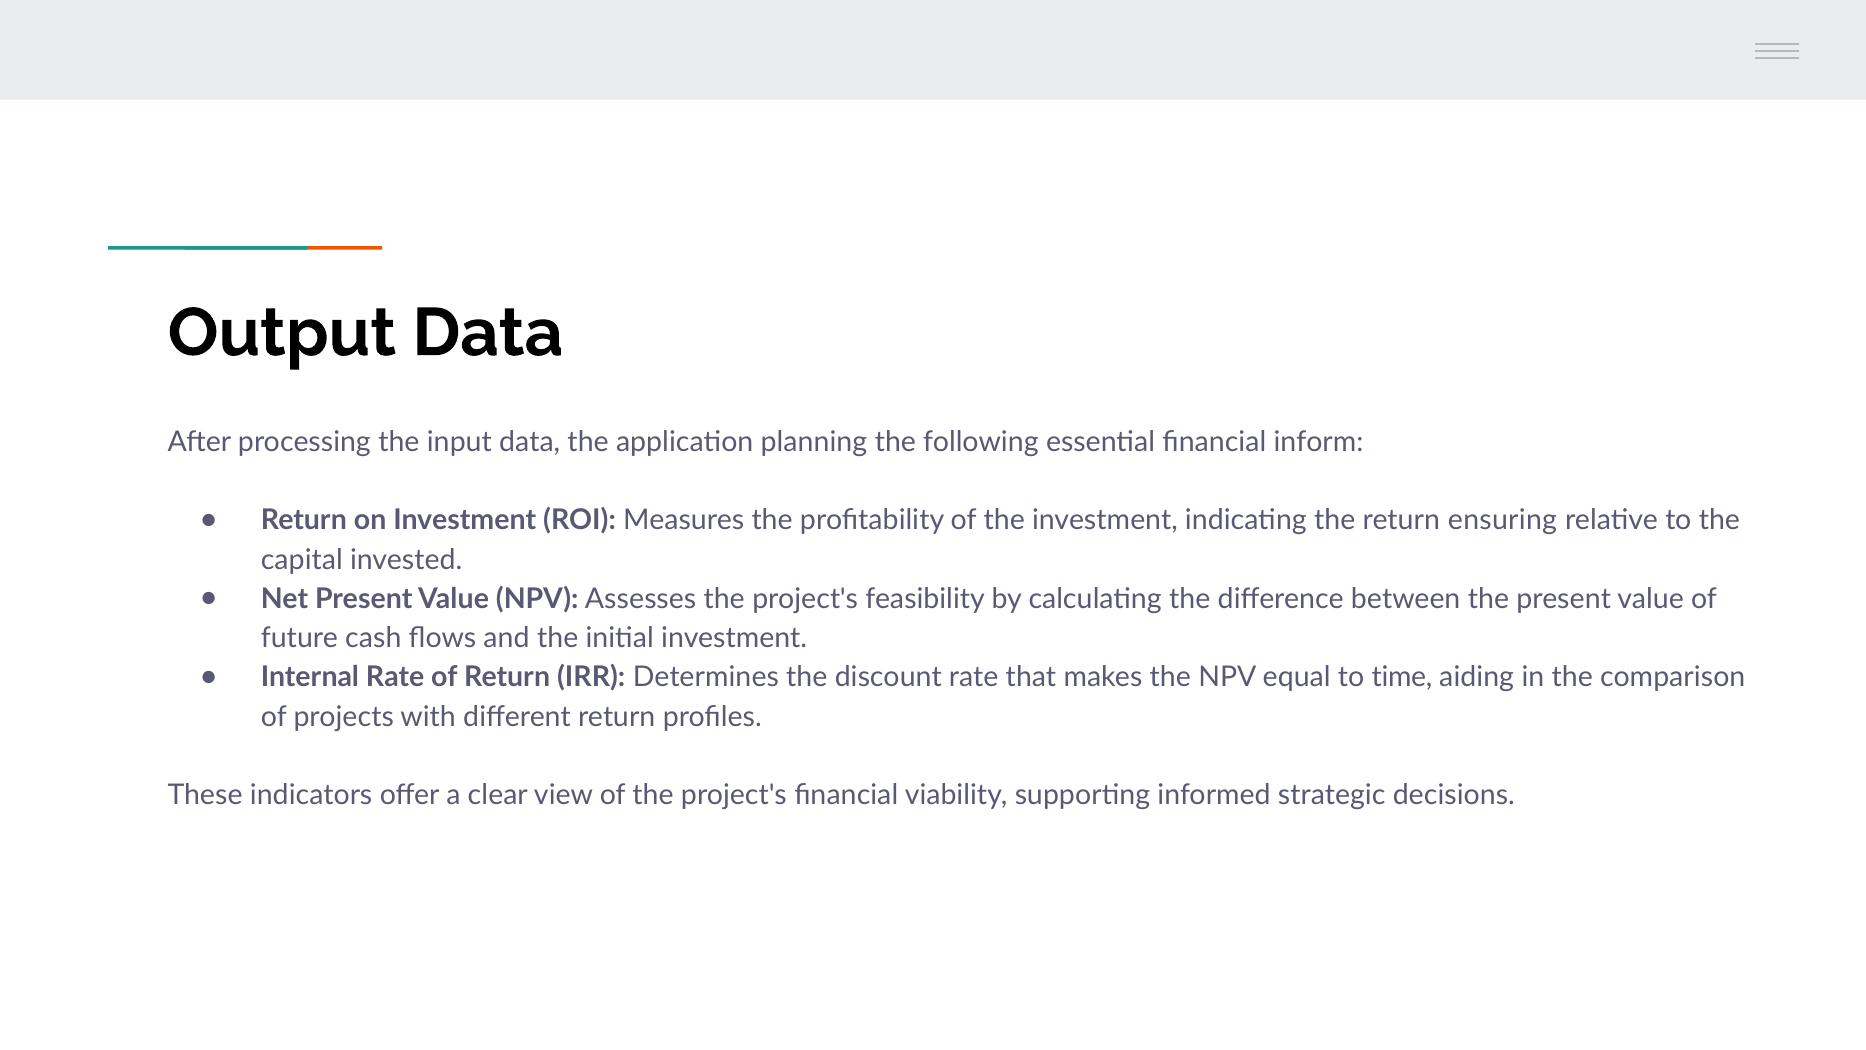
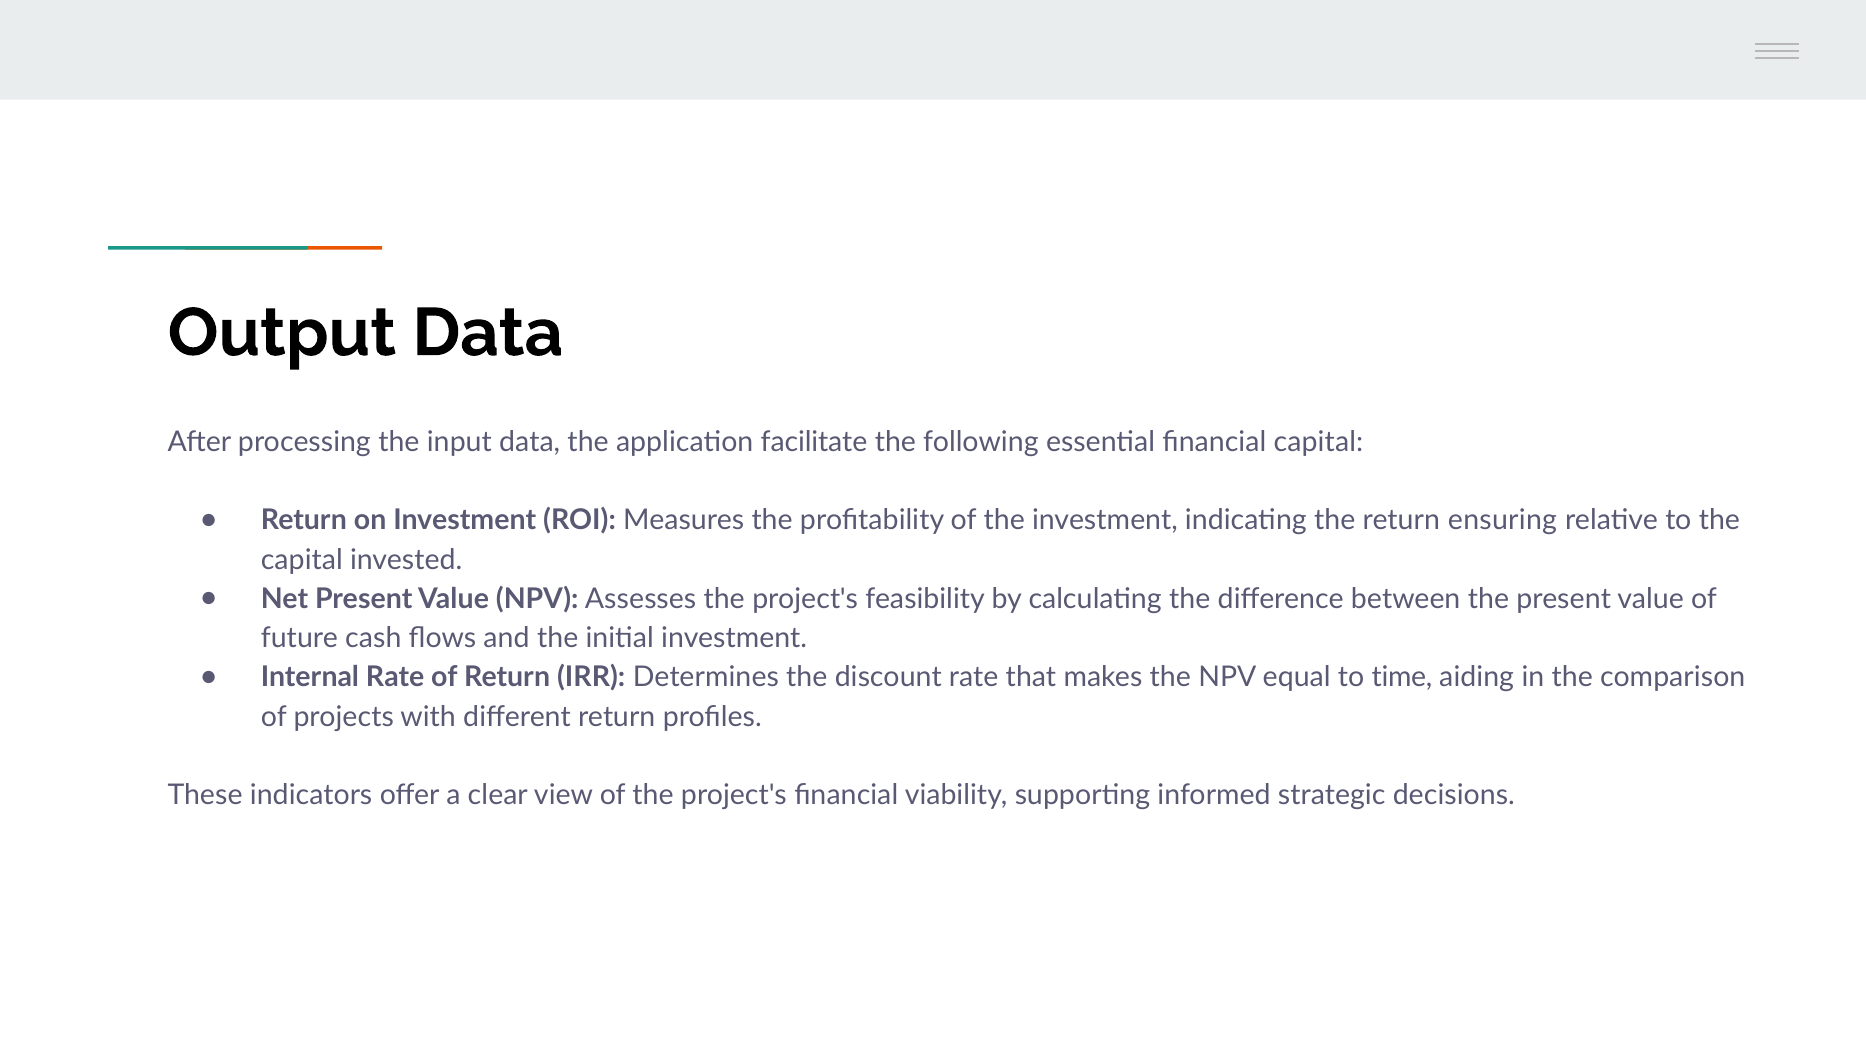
planning: planning -> facilitate
financial inform: inform -> capital
